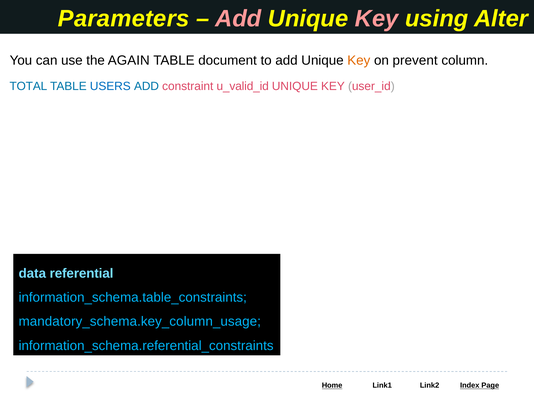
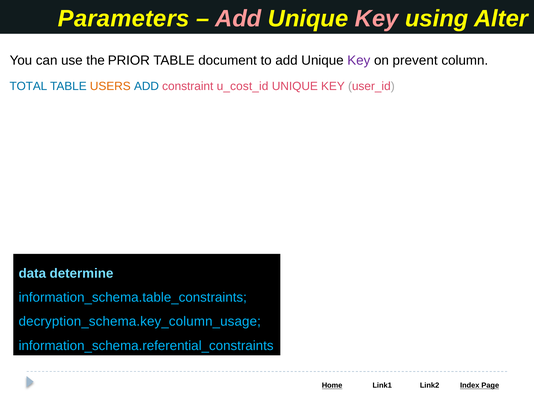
AGAIN: AGAIN -> PRIOR
Key at (359, 60) colour: orange -> purple
USERS colour: blue -> orange
u_valid_id: u_valid_id -> u_cost_id
referential: referential -> determine
mandatory_schema.key_column_usage: mandatory_schema.key_column_usage -> decryption_schema.key_column_usage
